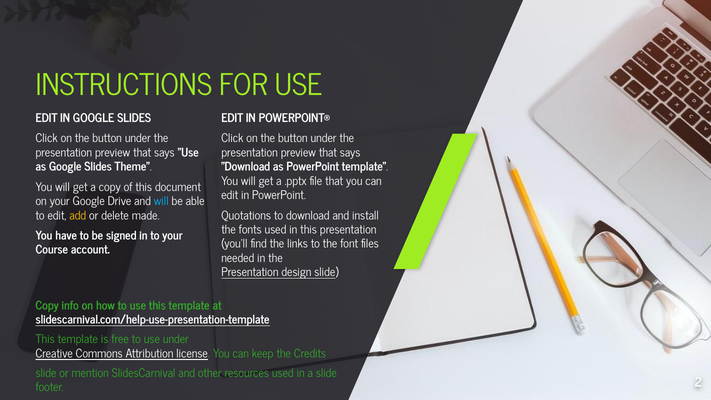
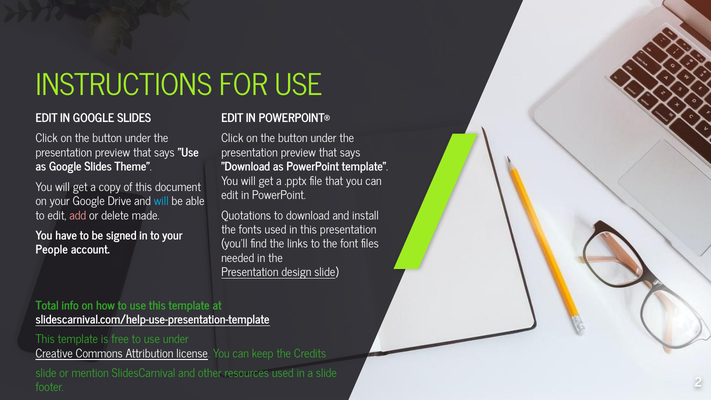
add colour: yellow -> pink
Course: Course -> People
Copy at (47, 306): Copy -> Total
